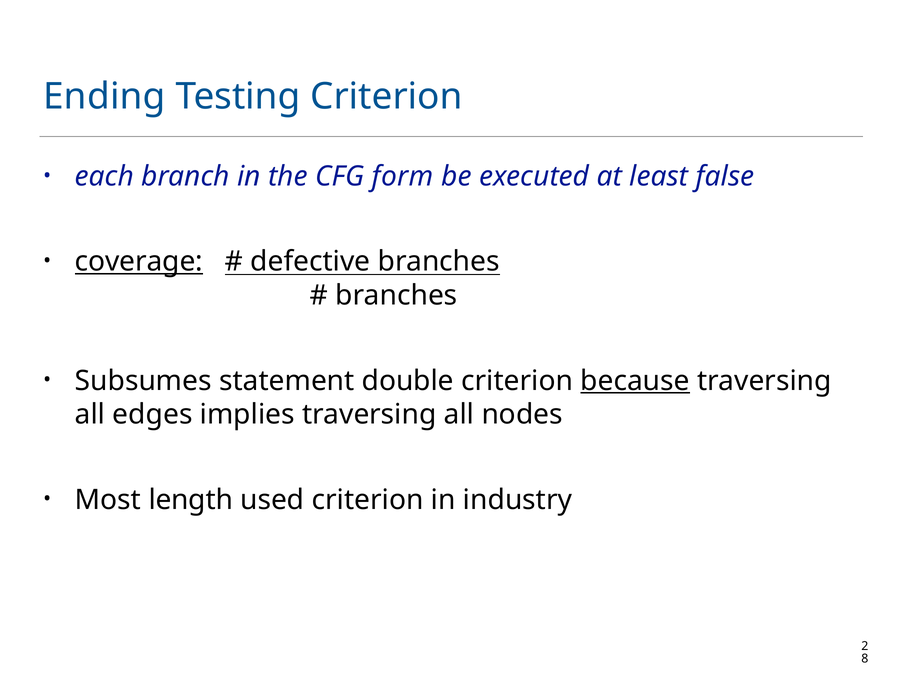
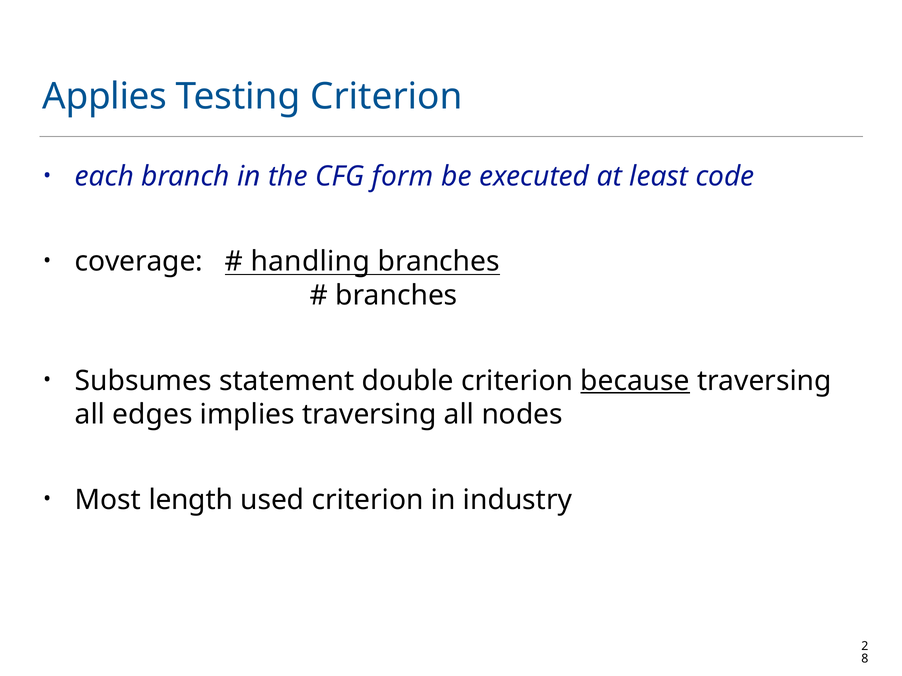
Ending: Ending -> Applies
false: false -> code
coverage underline: present -> none
defective: defective -> handling
